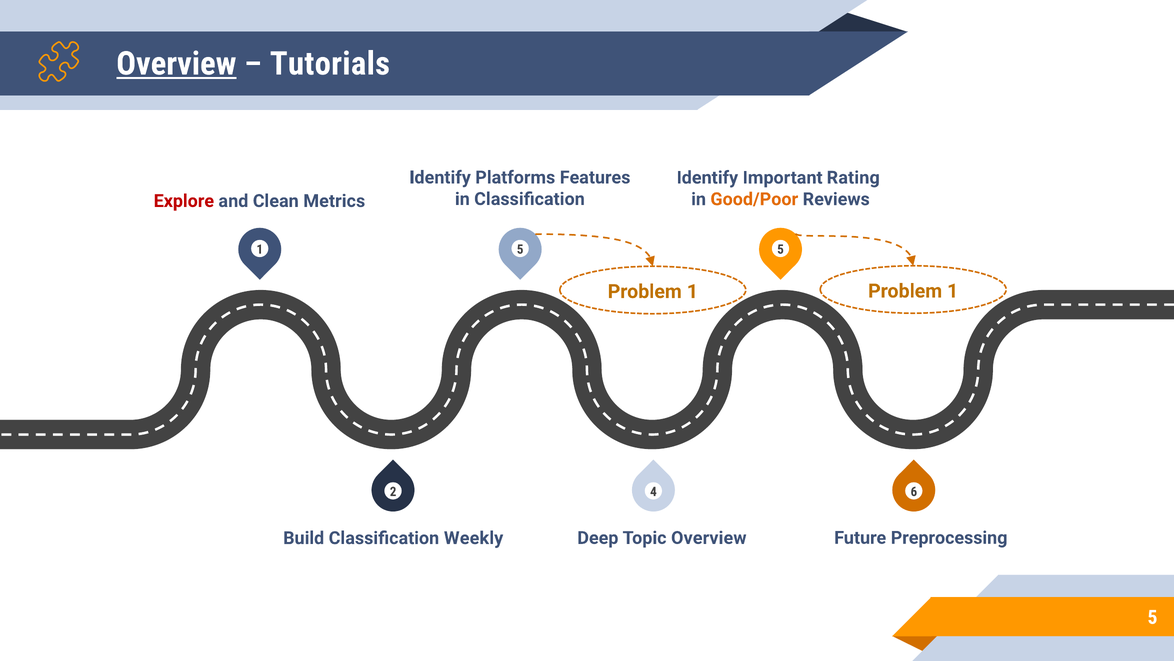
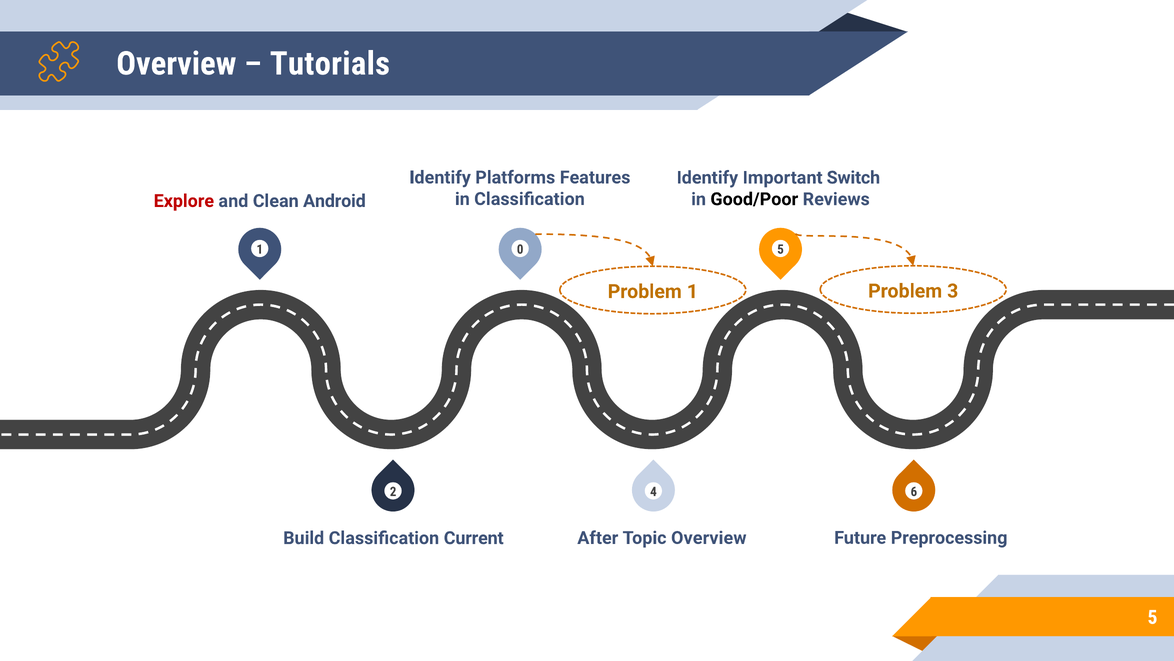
Overview at (176, 64) underline: present -> none
Rating: Rating -> Switch
Good/Poor colour: orange -> black
Metrics: Metrics -> Android
1 5: 5 -> 0
1 at (953, 291): 1 -> 3
Deep: Deep -> After
Weekly: Weekly -> Current
